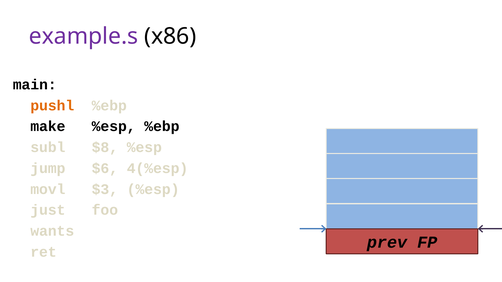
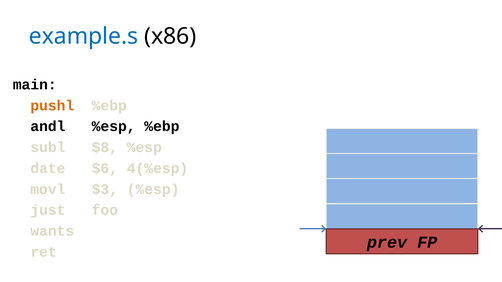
example.s colour: purple -> blue
make: make -> andl
jump: jump -> date
